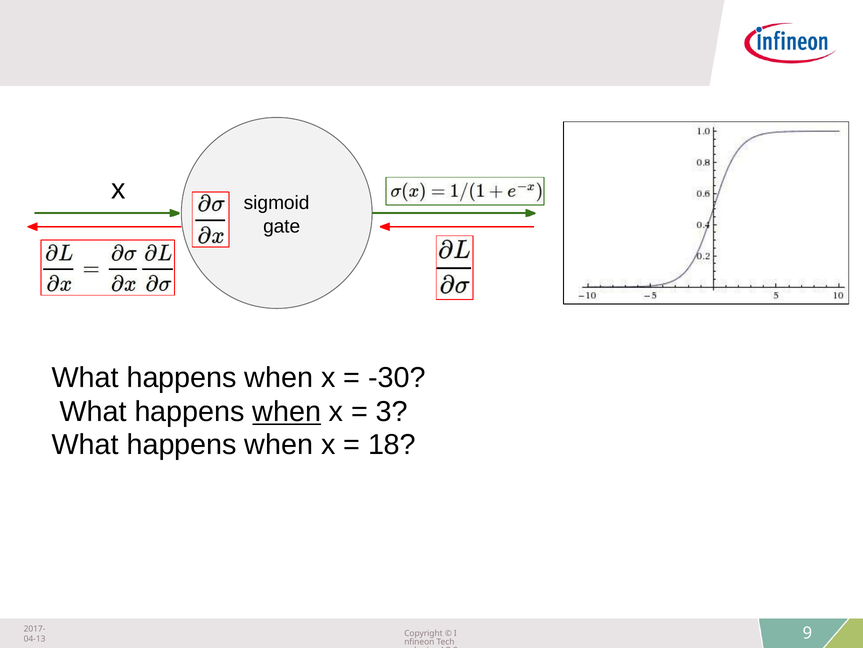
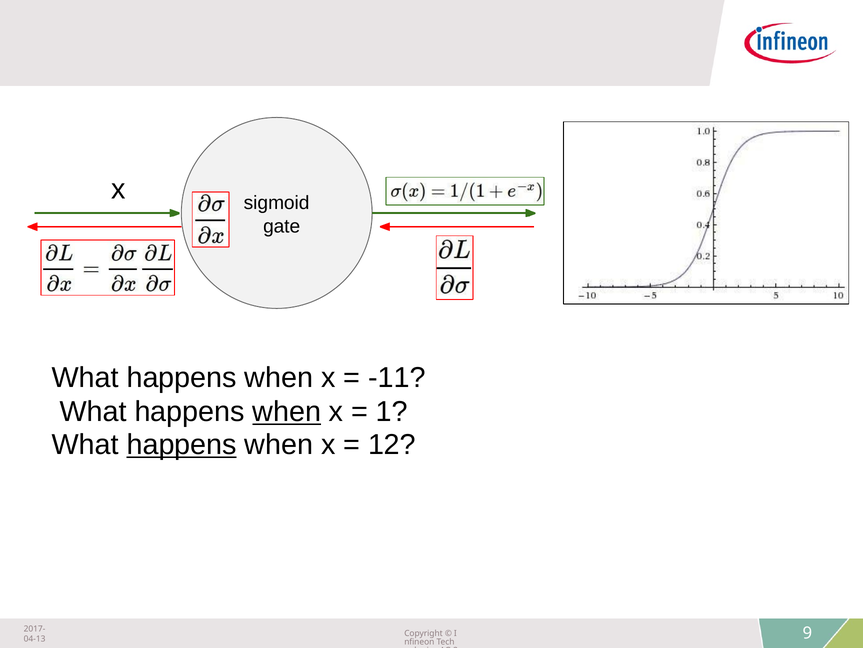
-30: -30 -> -11
3: 3 -> 1
happens at (182, 444) underline: none -> present
18: 18 -> 12
